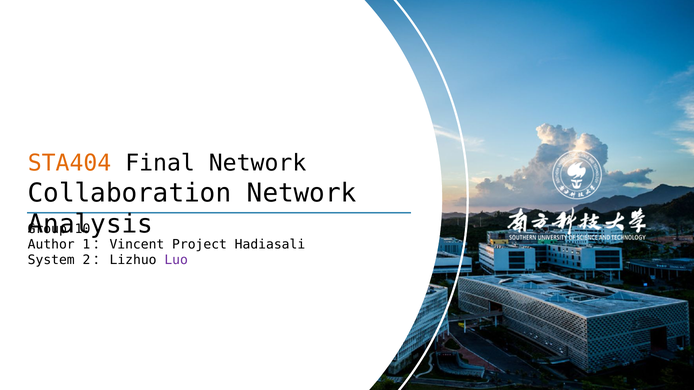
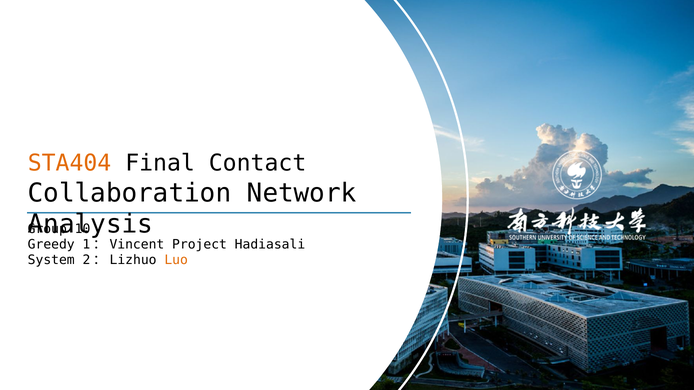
Final Network: Network -> Contact
Author: Author -> Greedy
Luo colour: purple -> orange
